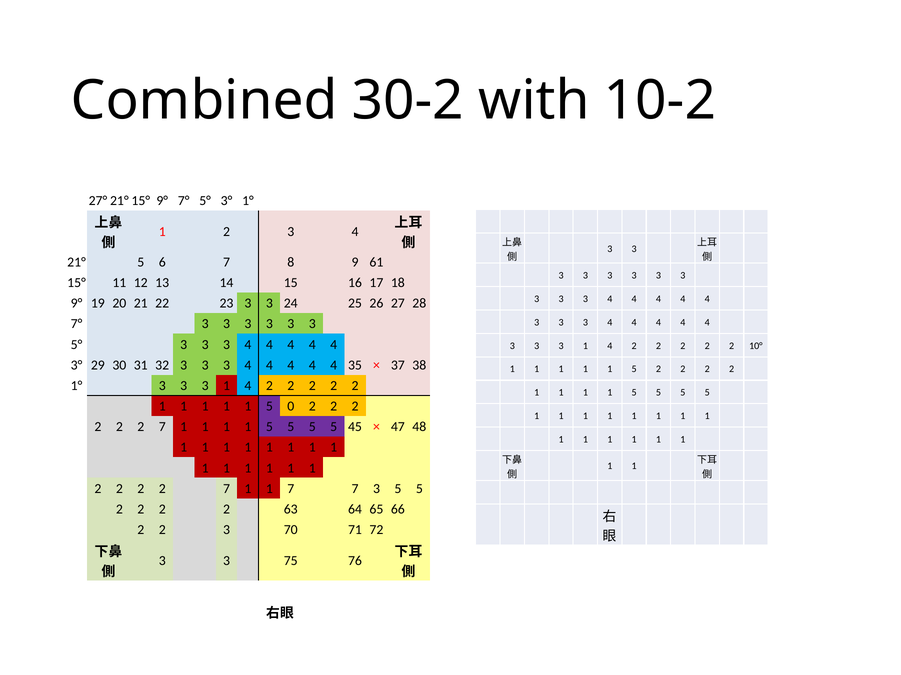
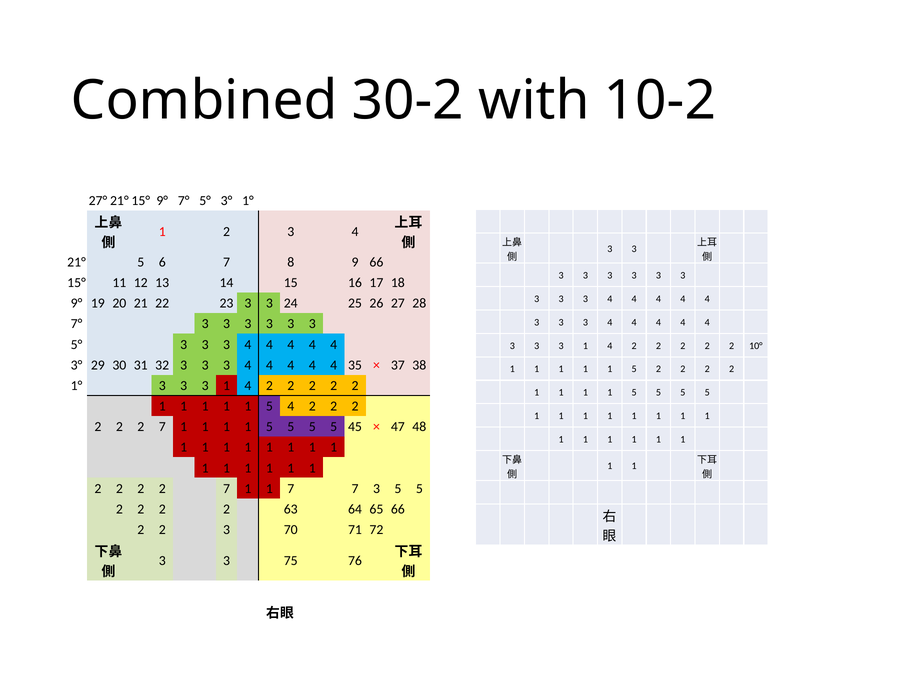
9 61: 61 -> 66
5 0: 0 -> 4
